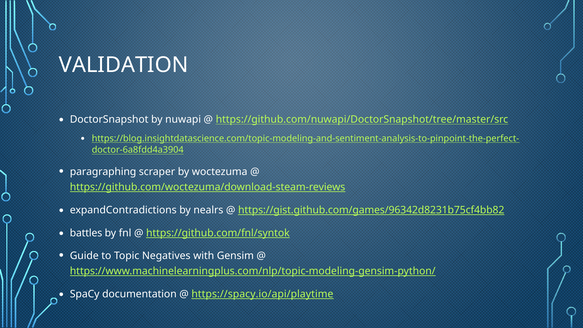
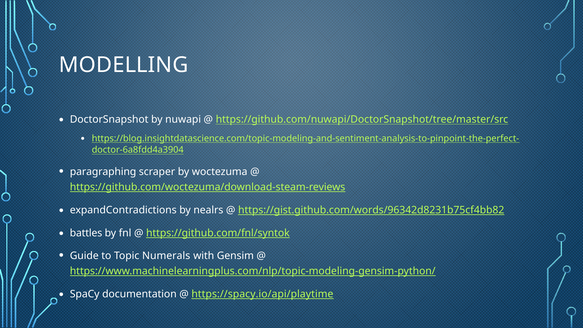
VALIDATION: VALIDATION -> MODELLING
https://gist.github.com/games/96342d8231b75cf4bb82: https://gist.github.com/games/96342d8231b75cf4bb82 -> https://gist.github.com/words/96342d8231b75cf4bb82
Negatives: Negatives -> Numerals
